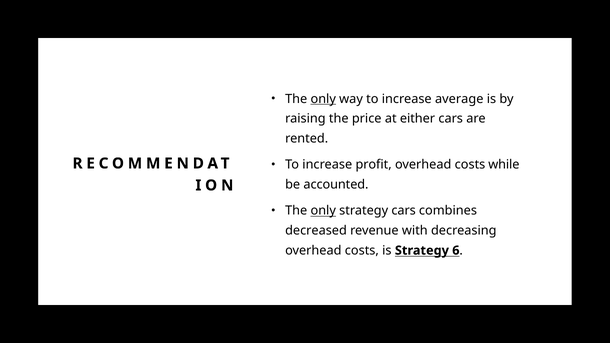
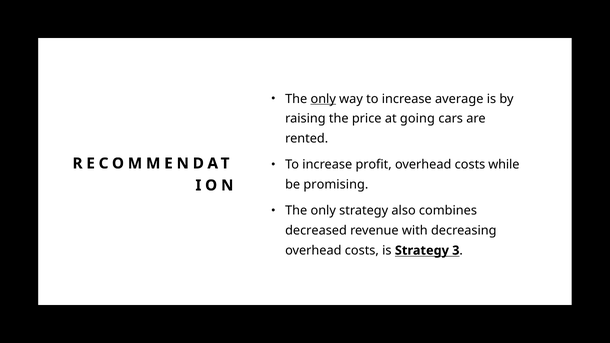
either: either -> going
accounted: accounted -> promising
only at (323, 211) underline: present -> none
strategy cars: cars -> also
6: 6 -> 3
